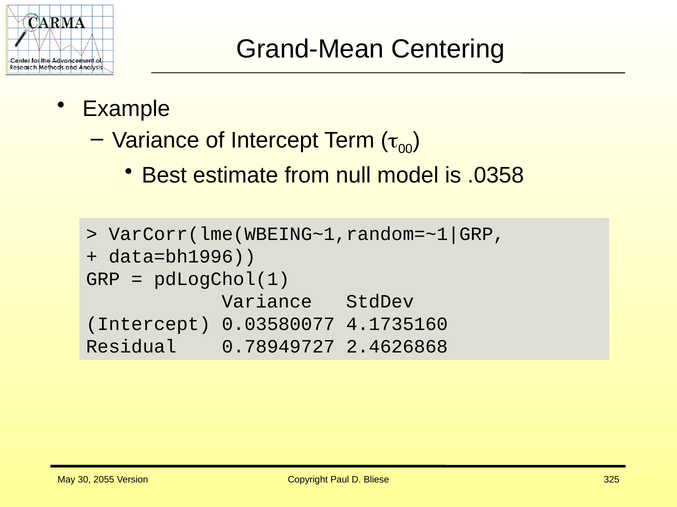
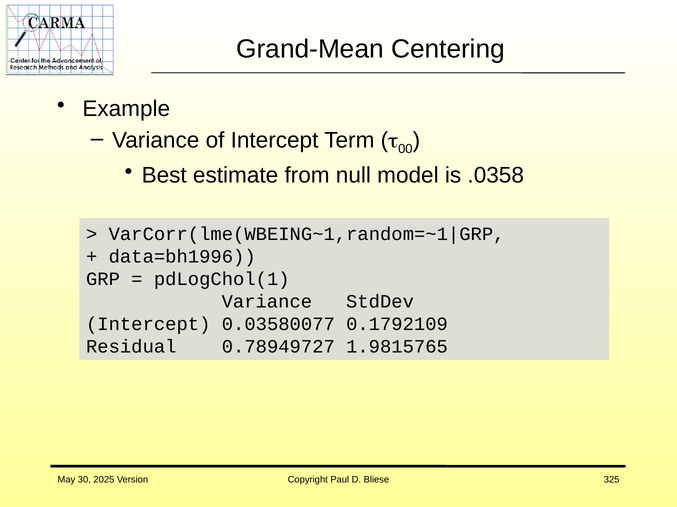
4.1735160: 4.1735160 -> 0.1792109
2.4626868: 2.4626868 -> 1.9815765
2055: 2055 -> 2025
